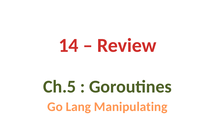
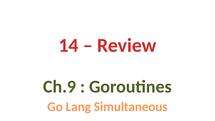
Ch.5: Ch.5 -> Ch.9
Manipulating: Manipulating -> Simultaneous
